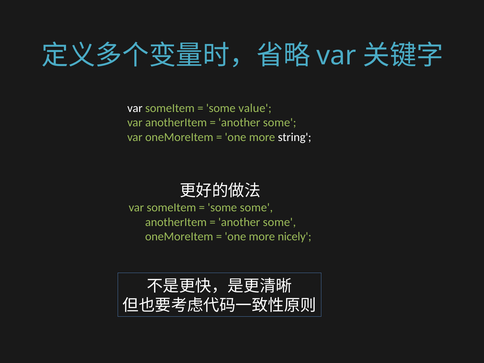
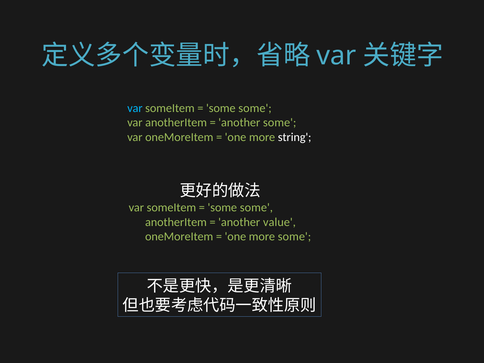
var at (135, 108) colour: white -> light blue
value at (255, 108): value -> some
some at (279, 222): some -> value
more nicely: nicely -> some
